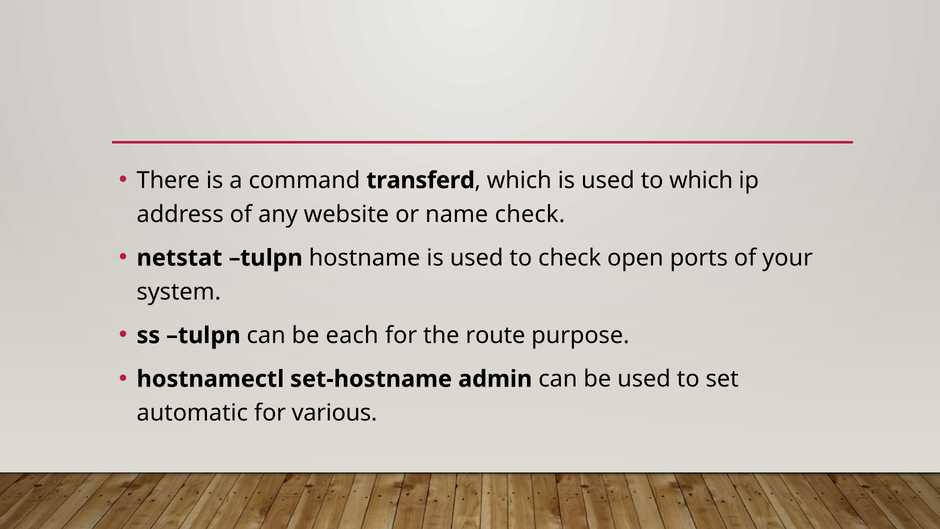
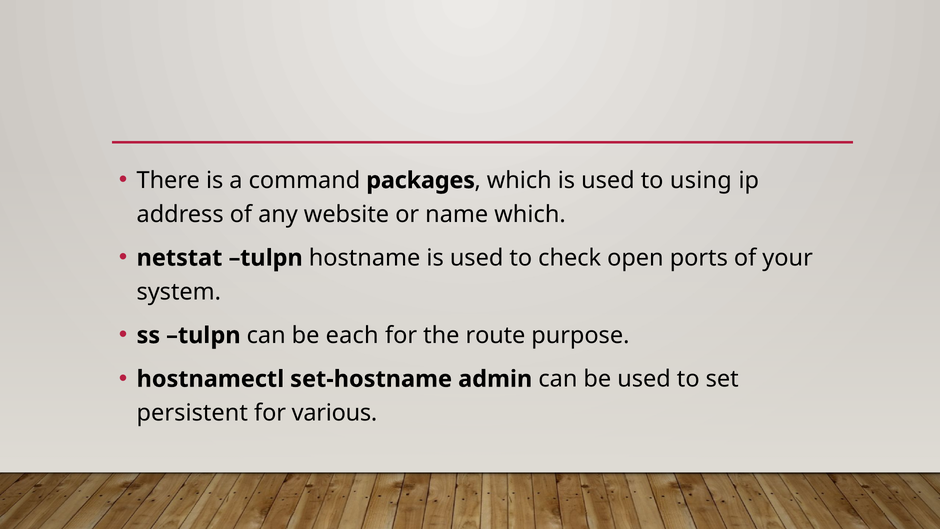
transferd: transferd -> packages
to which: which -> using
name check: check -> which
automatic: automatic -> persistent
